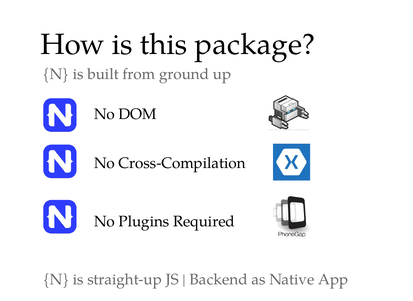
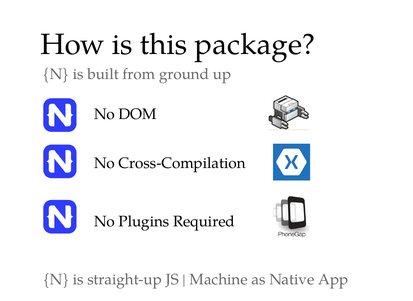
Backend: Backend -> Machine
